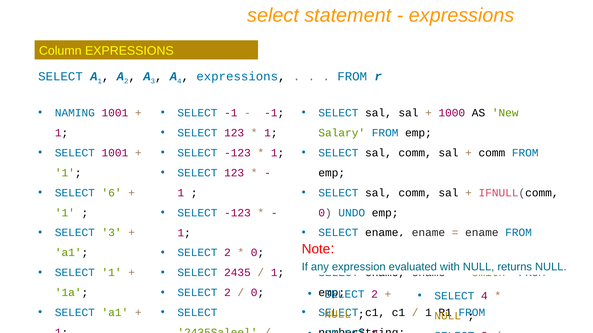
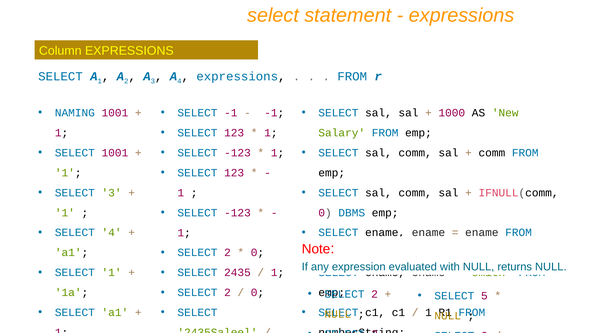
SELECT 6: 6 -> 3
UNDO: UNDO -> DBMS
SELECT 3: 3 -> 4
SELECT 4: 4 -> 5
